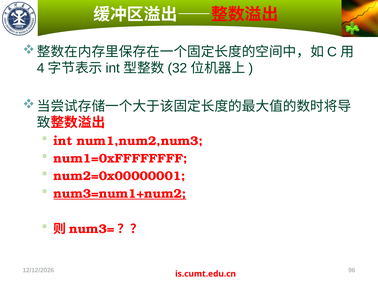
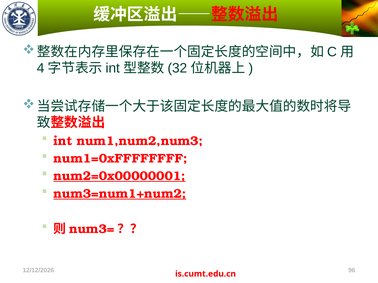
num2=0x00000001 underline: none -> present
